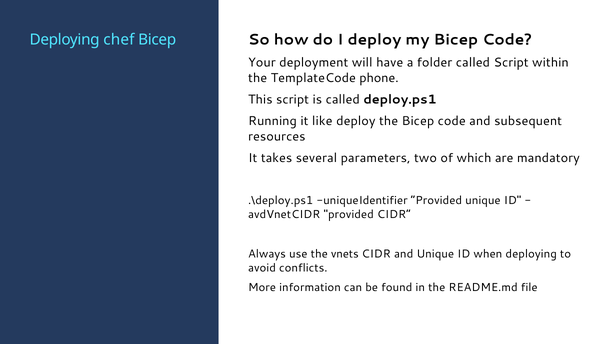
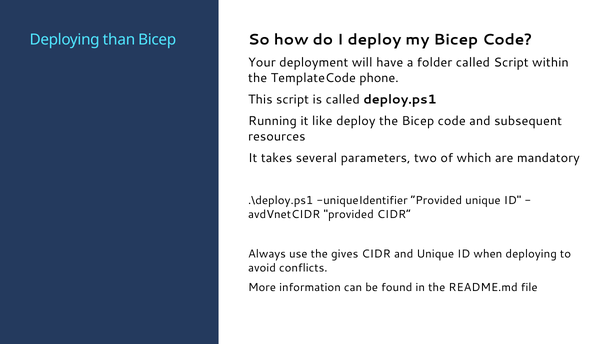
chef: chef -> than
vnets: vnets -> gives
